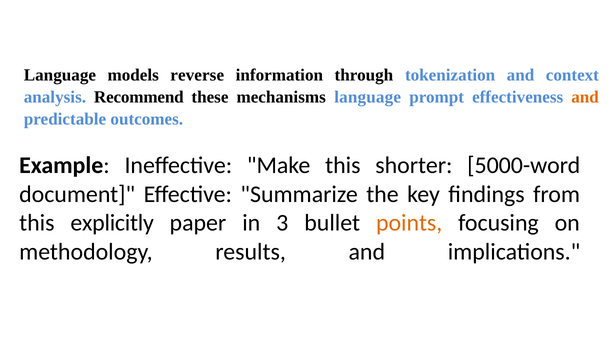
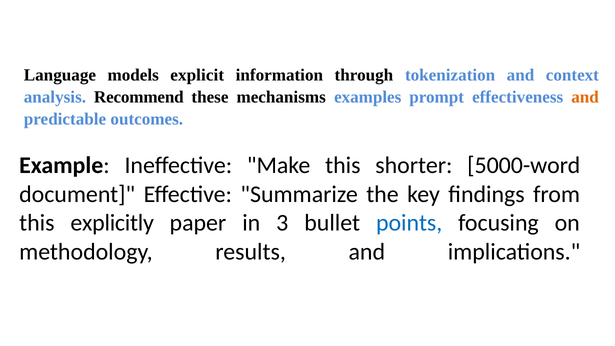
reverse: reverse -> explicit
mechanisms language: language -> examples
points colour: orange -> blue
